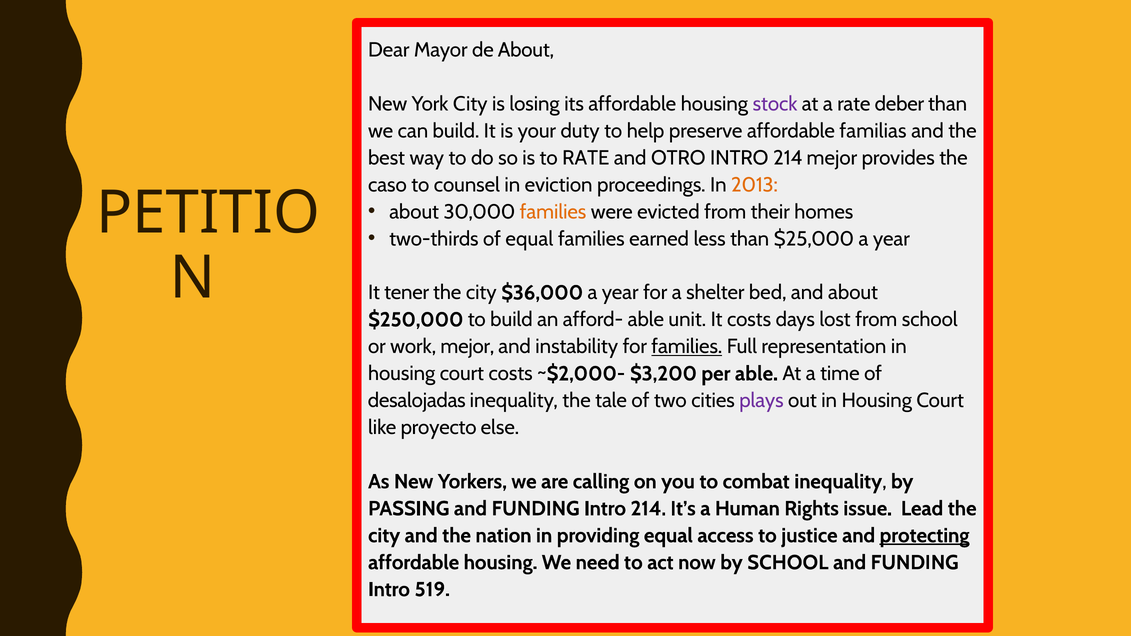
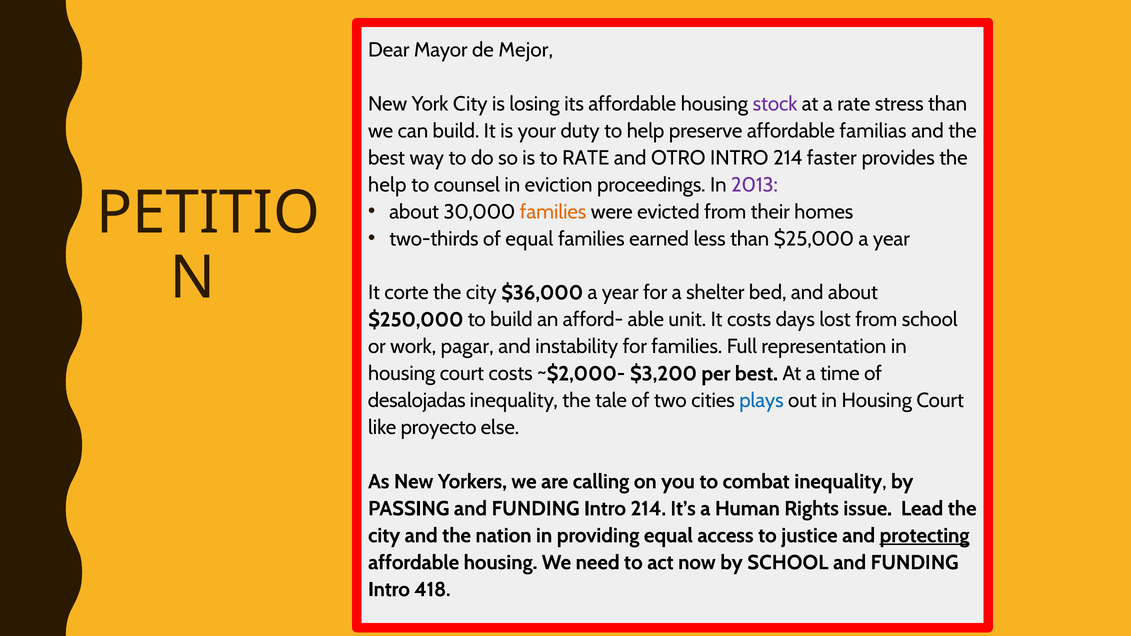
de About: About -> Mejor
deber: deber -> stress
214 mejor: mejor -> faster
caso at (387, 185): caso -> help
2013 colour: orange -> purple
tener: tener -> corte
work mejor: mejor -> pagar
families at (687, 347) underline: present -> none
per able: able -> best
plays colour: purple -> blue
519: 519 -> 418
